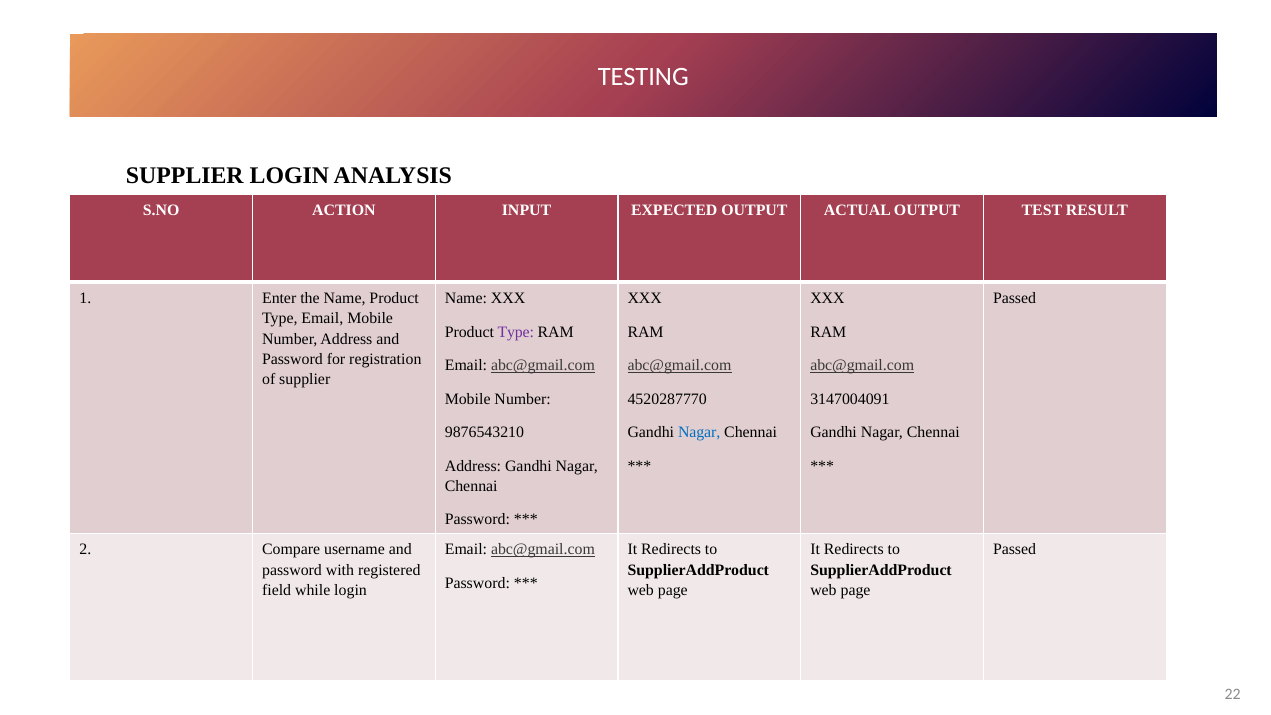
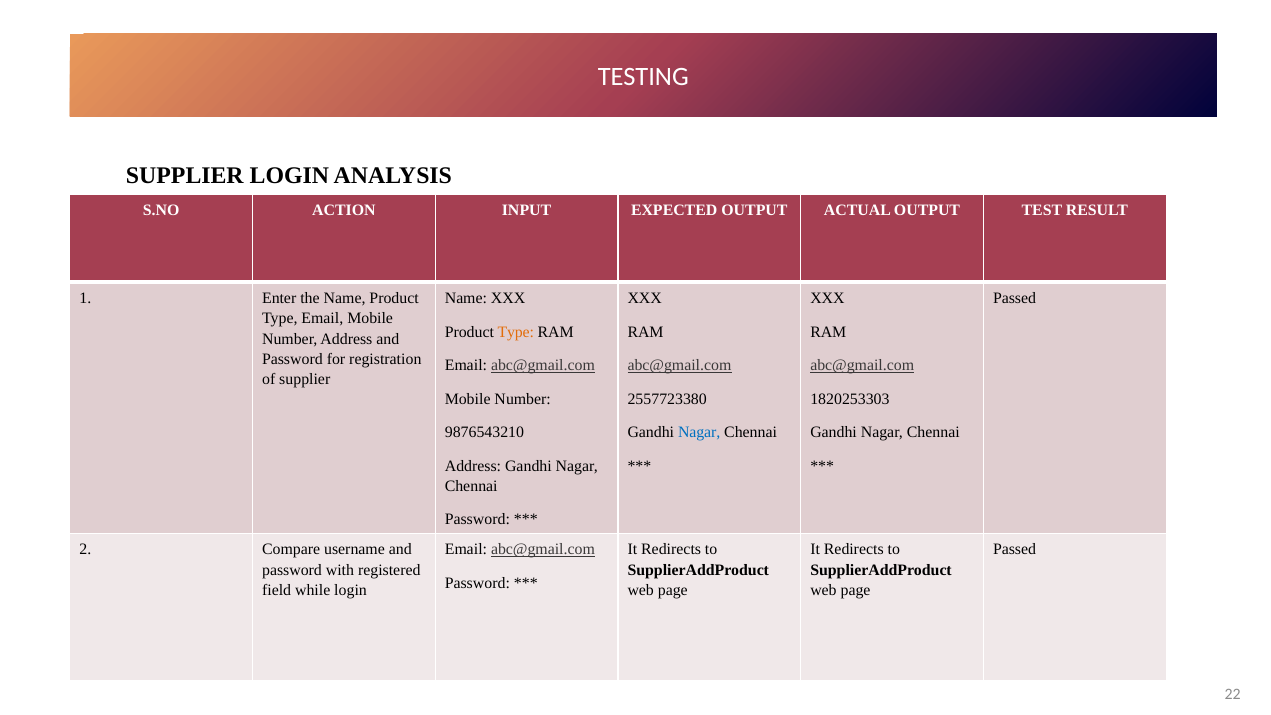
Type at (516, 332) colour: purple -> orange
4520287770: 4520287770 -> 2557723380
3147004091: 3147004091 -> 1820253303
